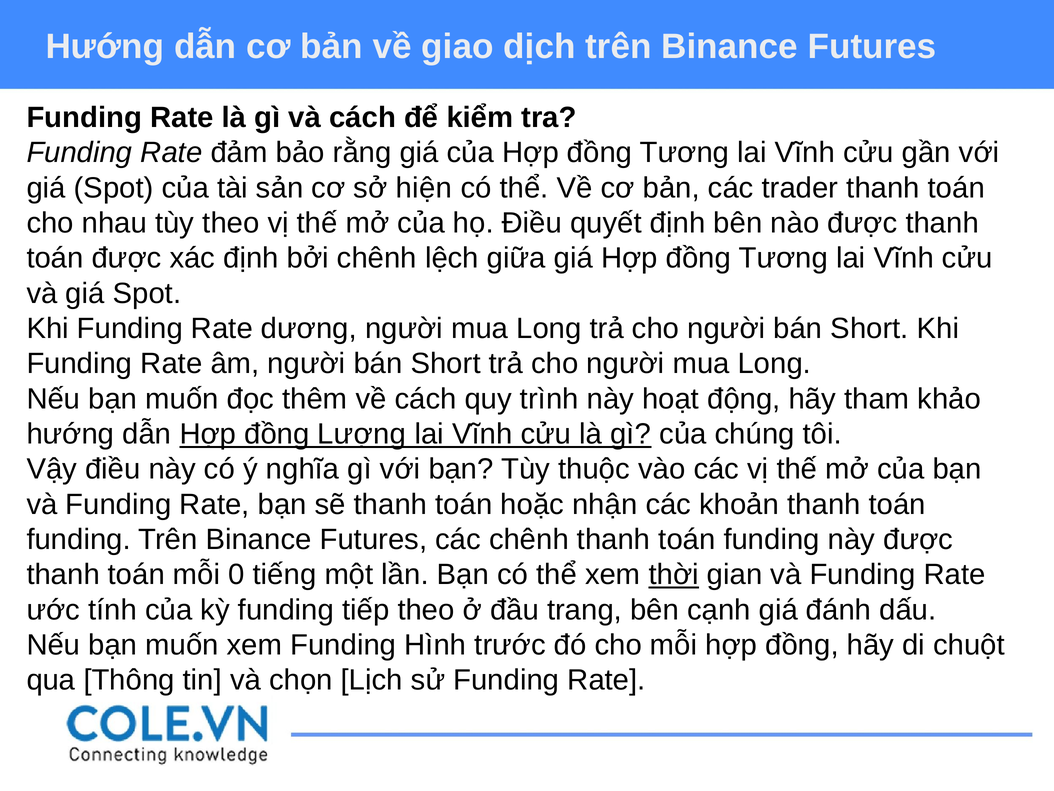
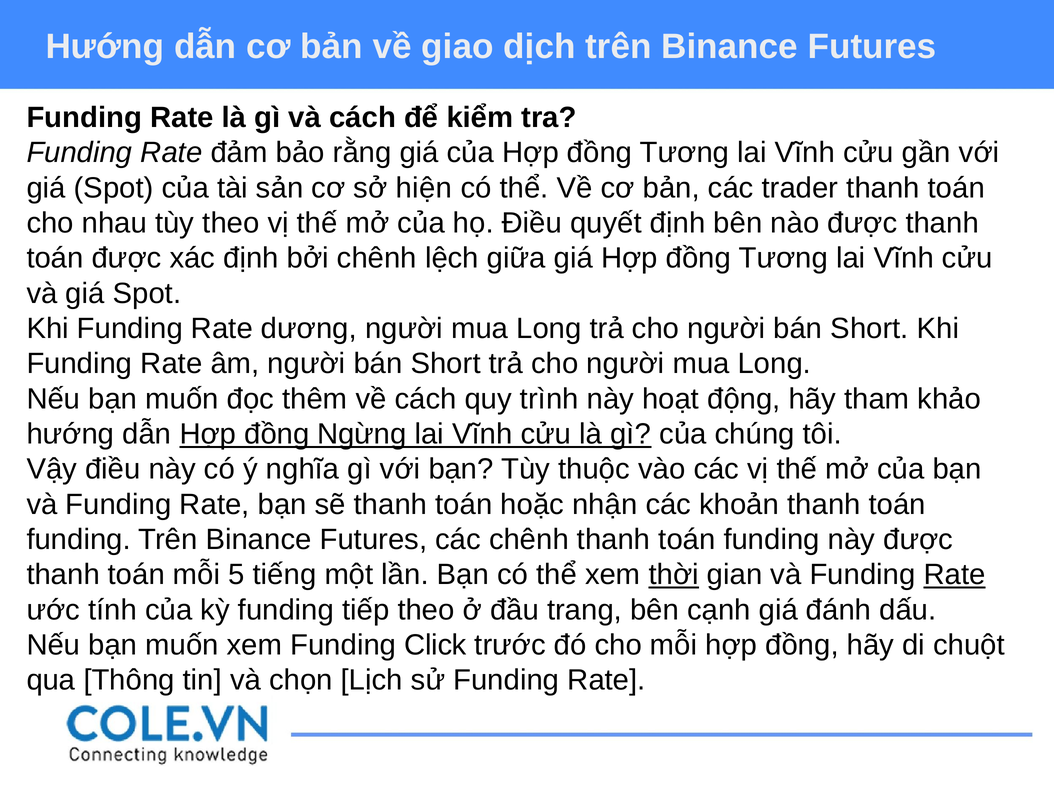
Lượng: Lượng -> Ngừng
0: 0 -> 5
Rate at (955, 574) underline: none -> present
Hình: Hình -> Click
